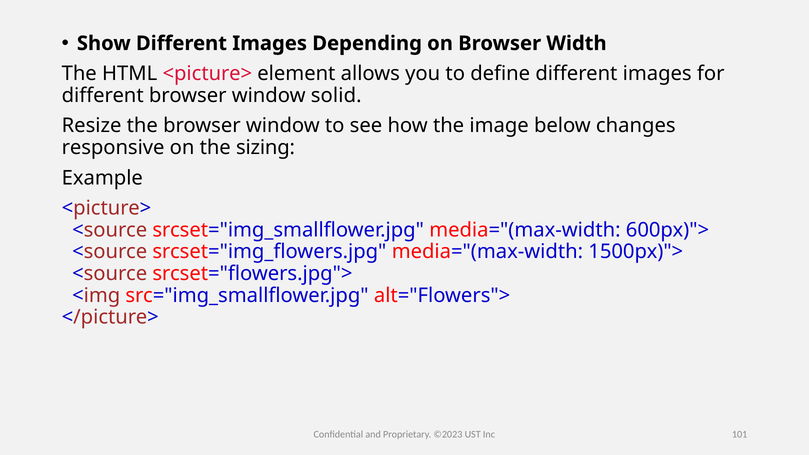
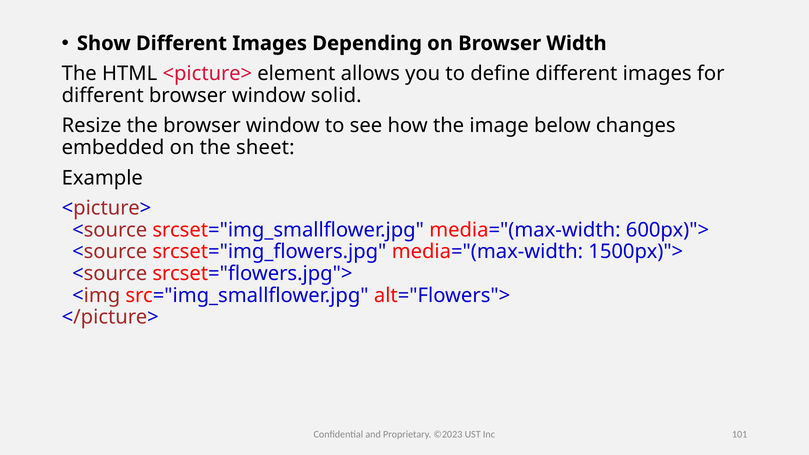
responsive: responsive -> embedded
sizing: sizing -> sheet
